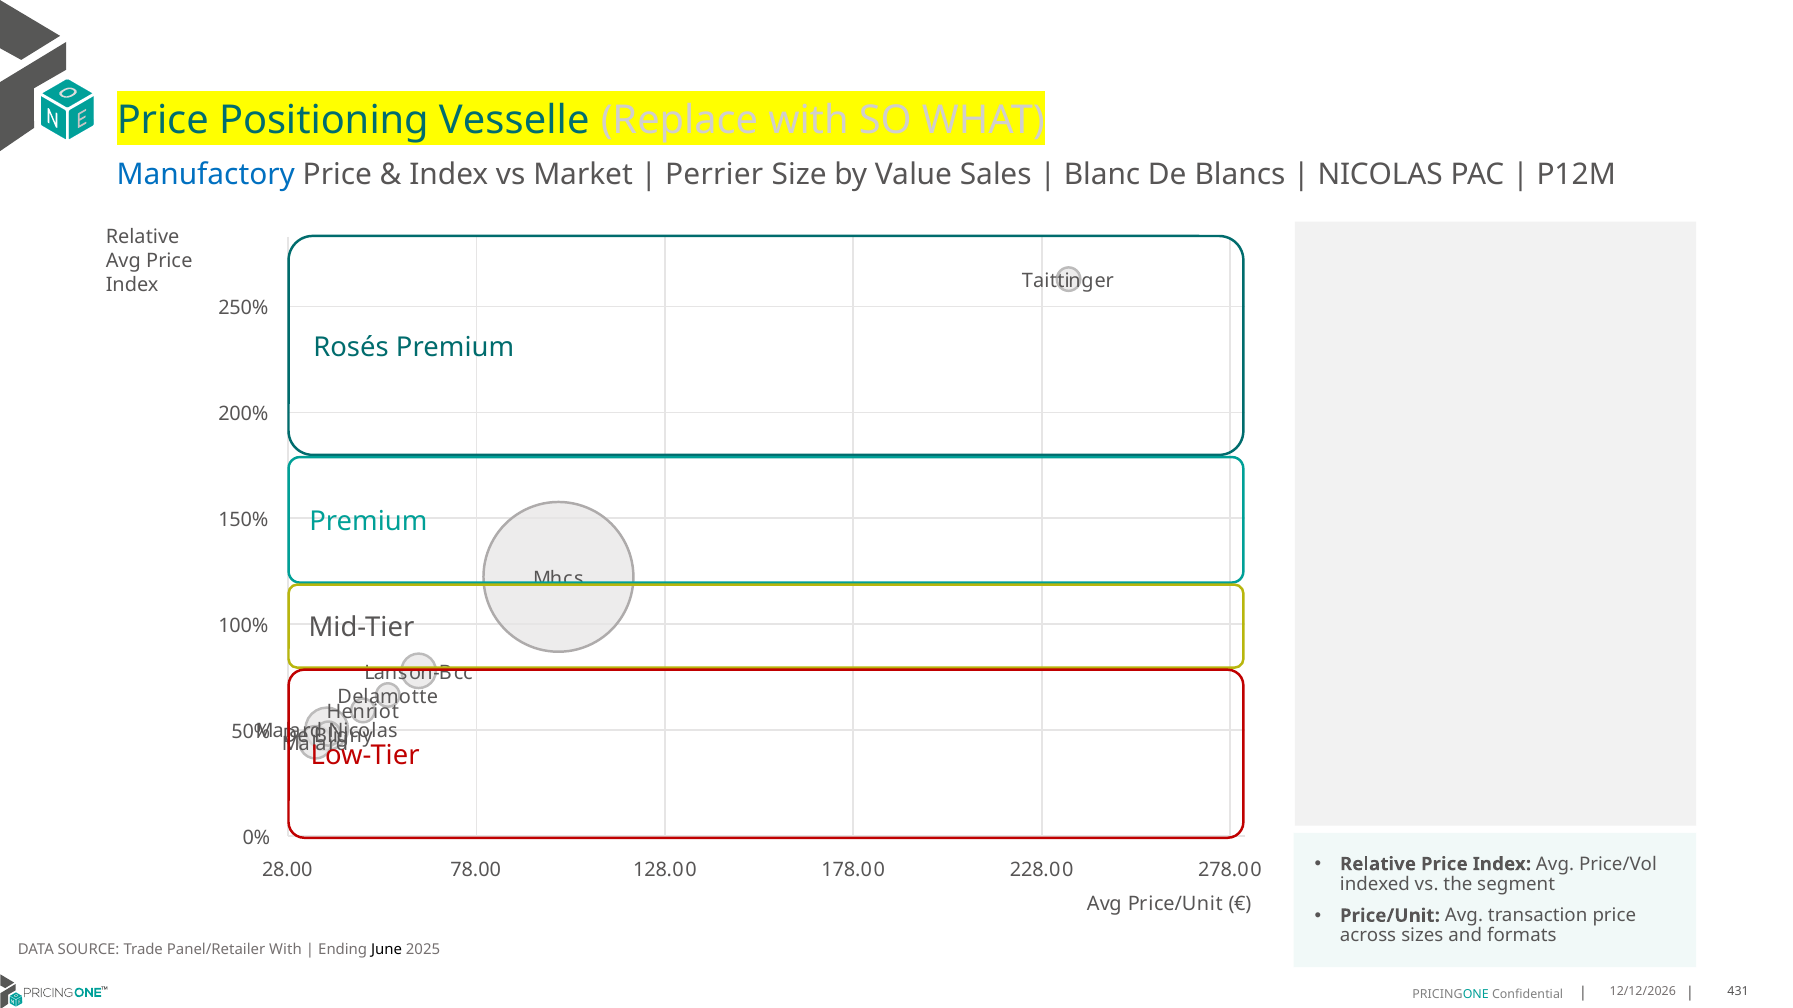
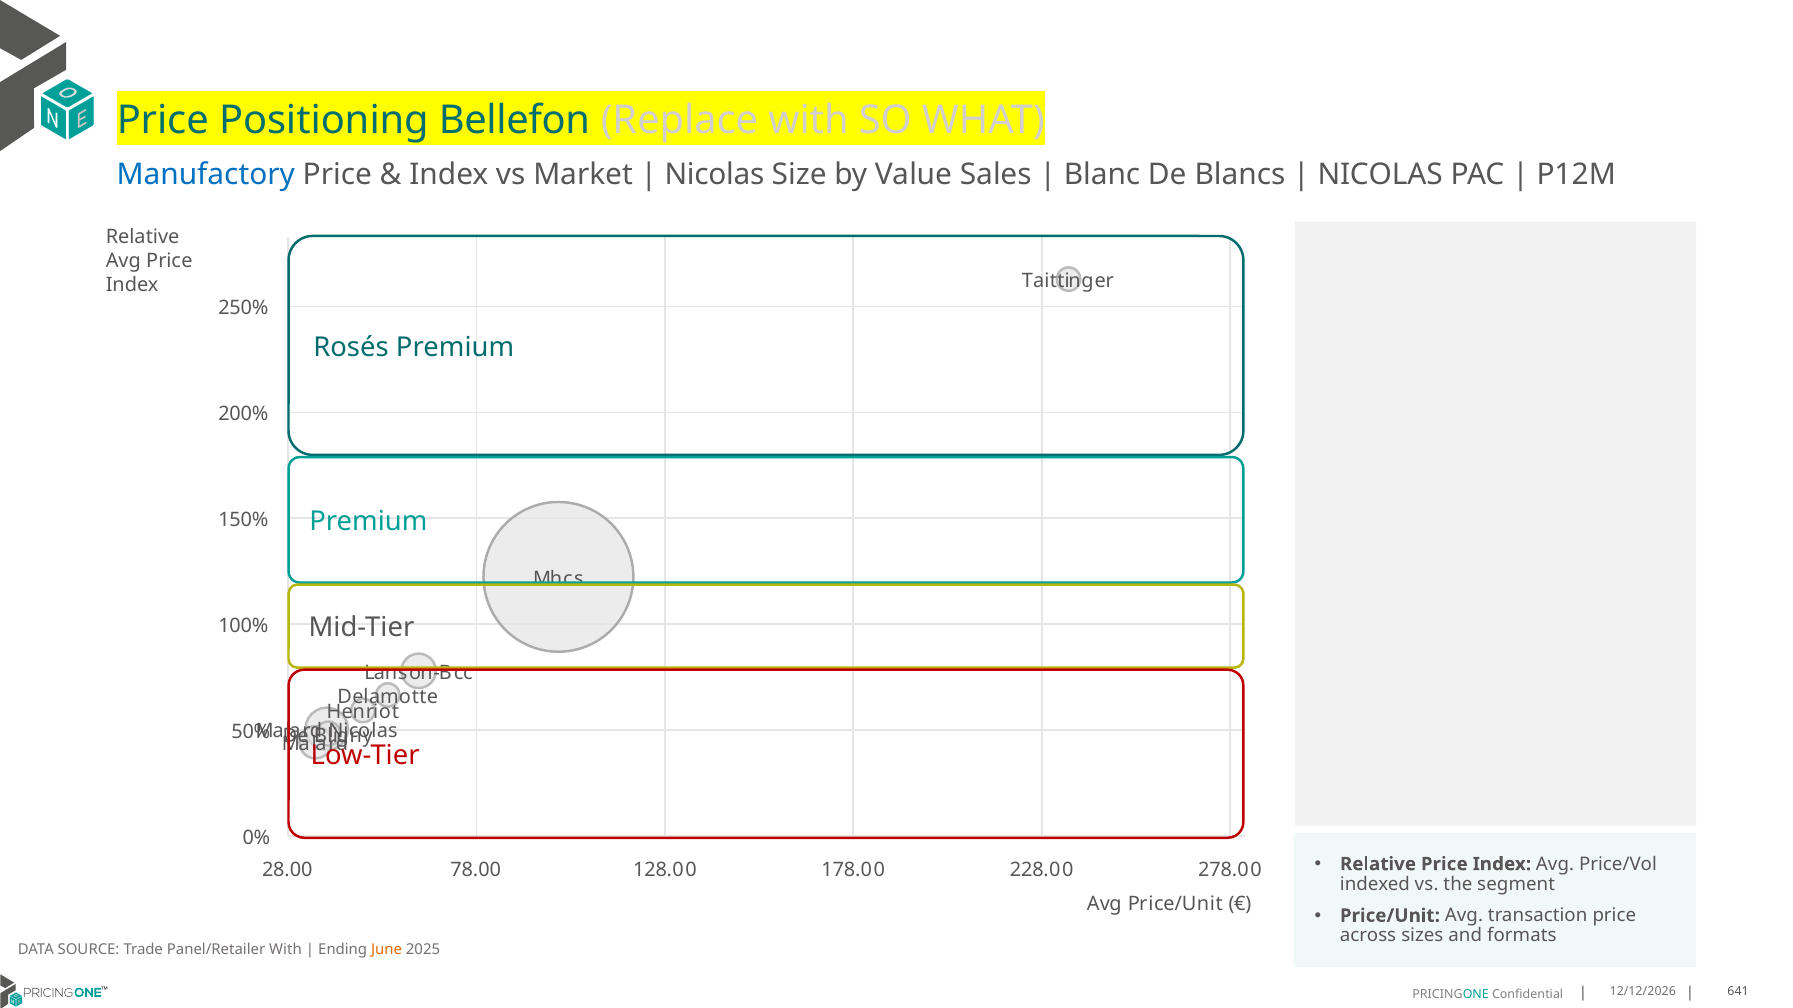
Vesselle: Vesselle -> Bellefon
Perrier at (714, 175): Perrier -> Nicolas
June colour: black -> orange
431: 431 -> 641
